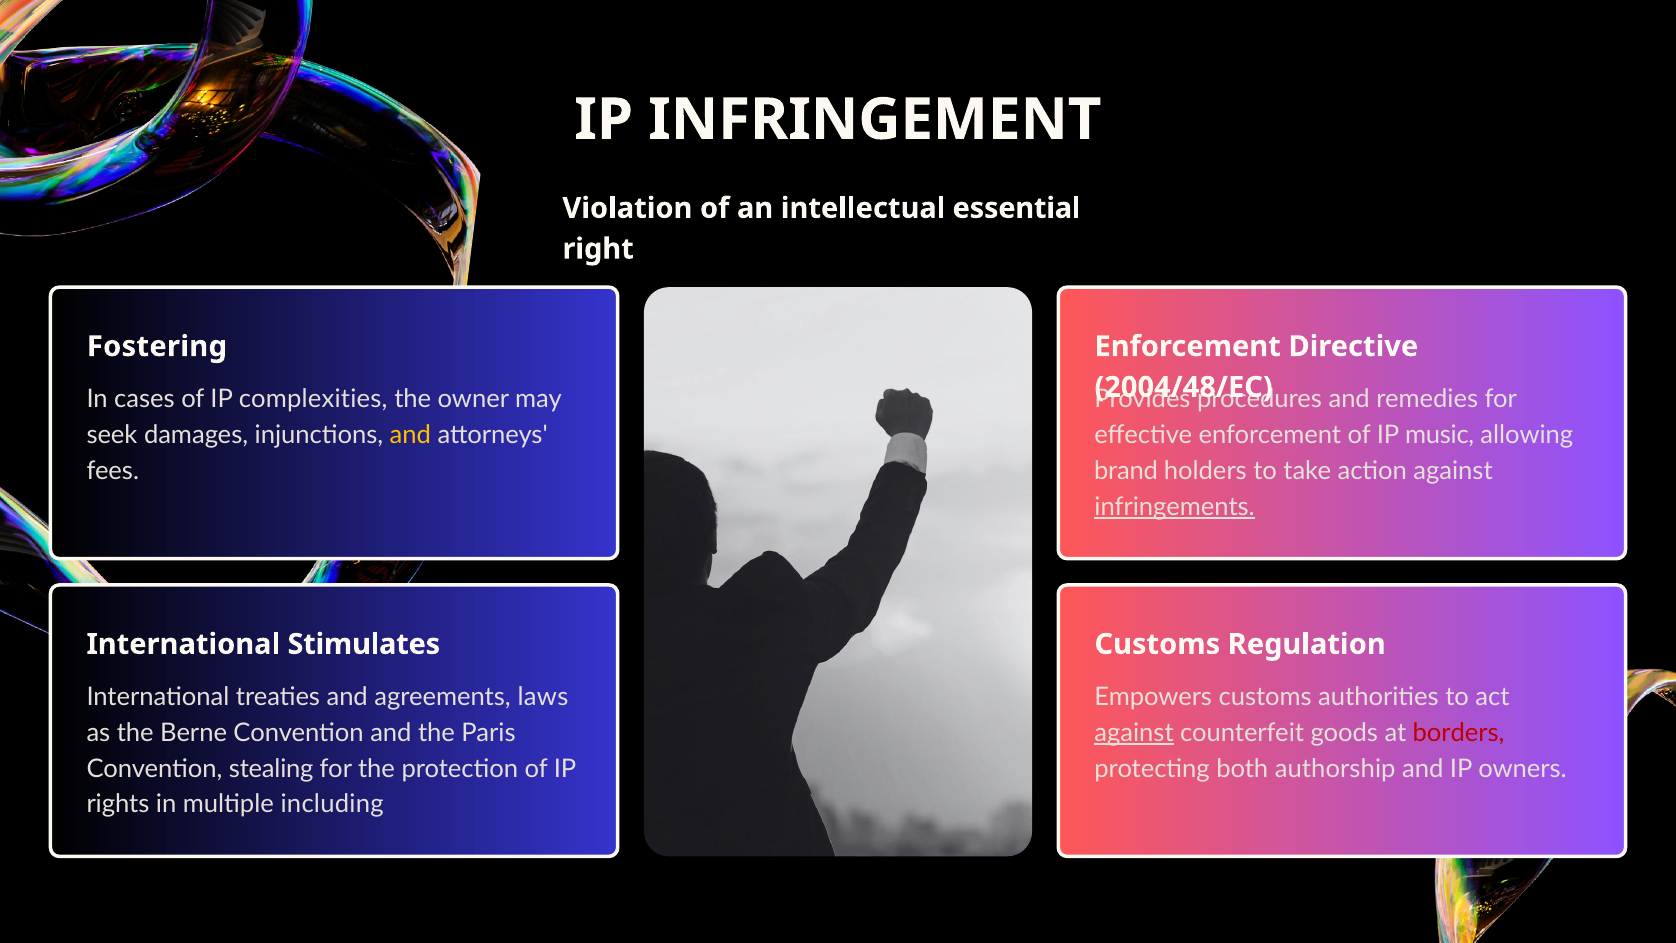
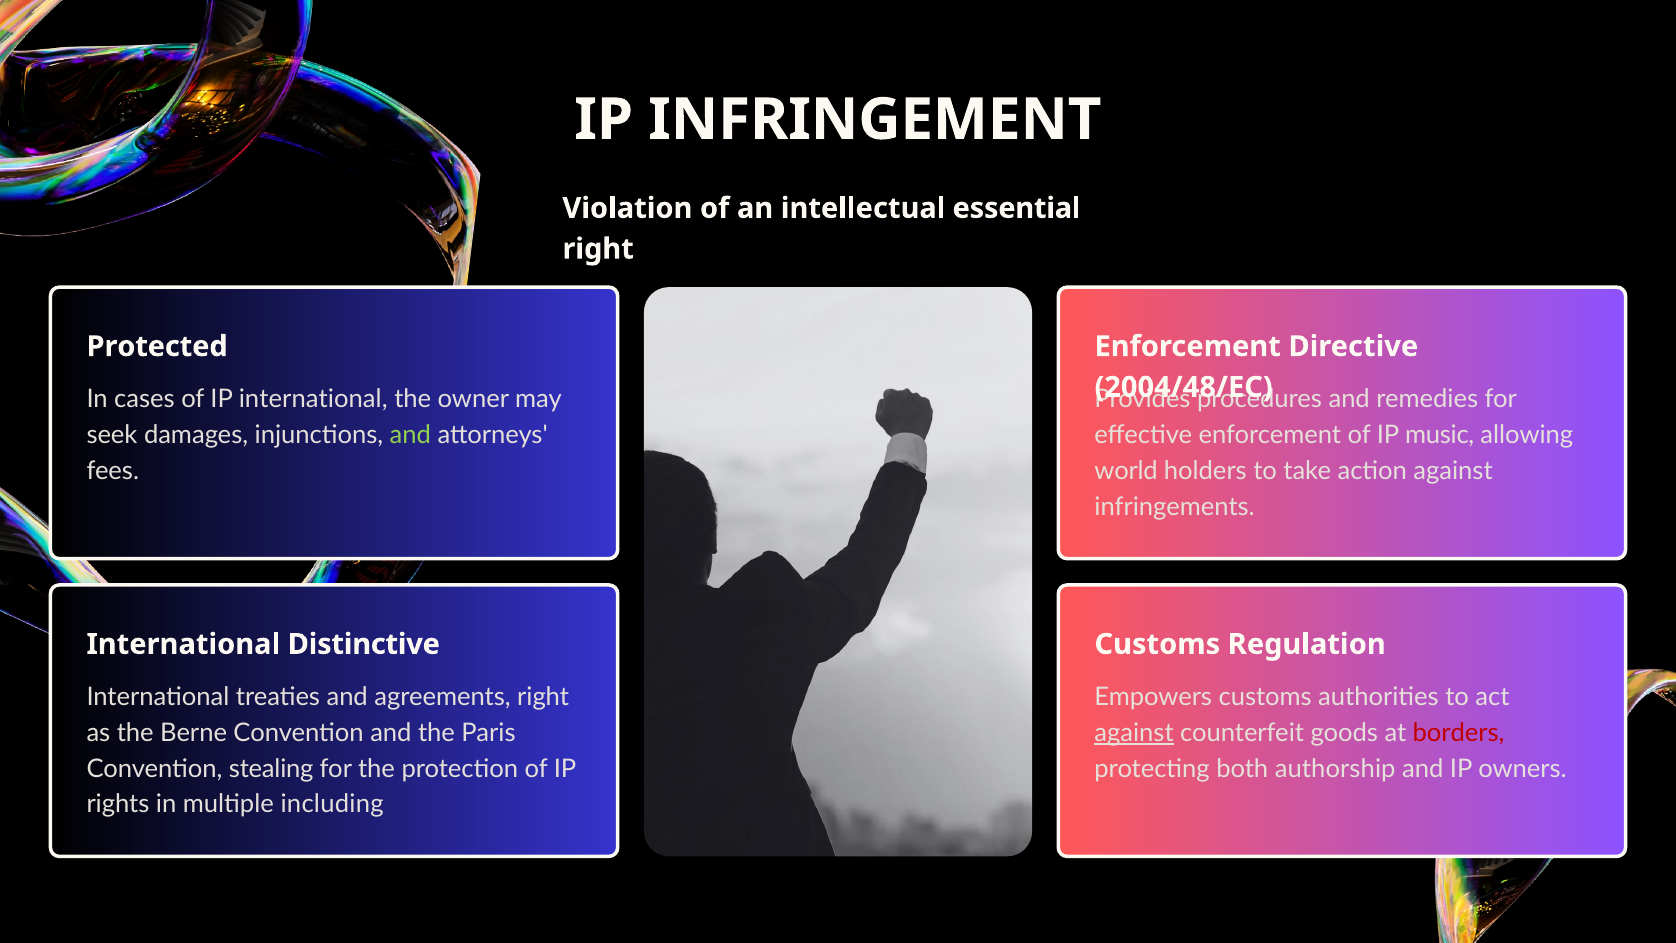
Fostering: Fostering -> Protected
IP complexities: complexities -> international
and at (410, 435) colour: yellow -> light green
brand: brand -> world
infringements underline: present -> none
Stimulates: Stimulates -> Distinctive
agreements laws: laws -> right
